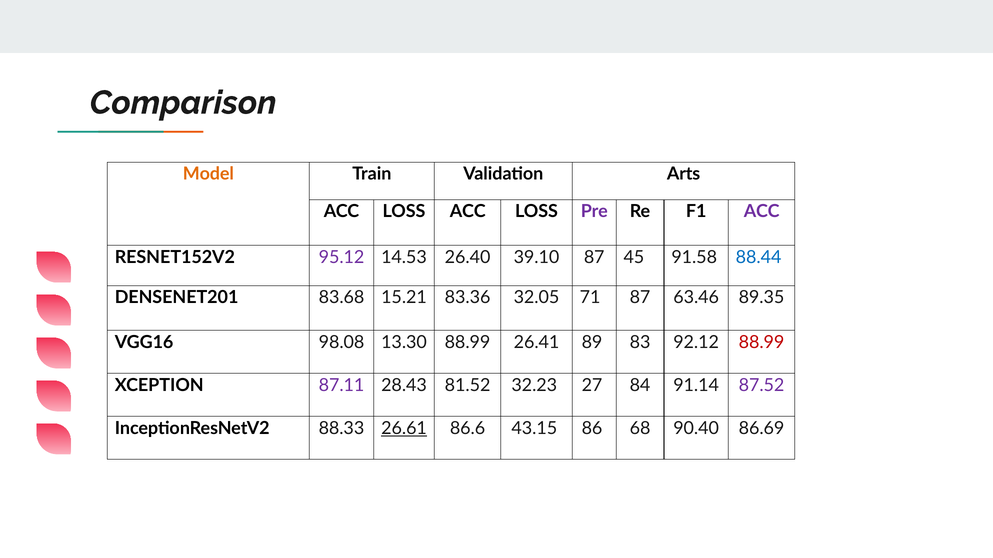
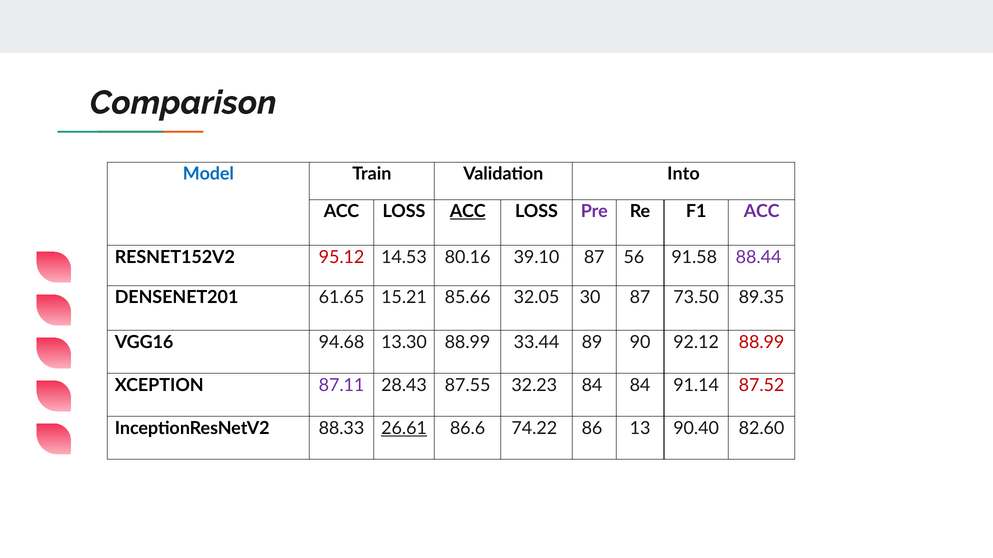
Model colour: orange -> blue
Arts: Arts -> Into
ACC at (468, 212) underline: none -> present
95.12 colour: purple -> red
26.40: 26.40 -> 80.16
45: 45 -> 56
88.44 colour: blue -> purple
83.68: 83.68 -> 61.65
83.36: 83.36 -> 85.66
71: 71 -> 30
63.46: 63.46 -> 73.50
98.08: 98.08 -> 94.68
26.41: 26.41 -> 33.44
83: 83 -> 90
81.52: 81.52 -> 87.55
32.23 27: 27 -> 84
87.52 colour: purple -> red
43.15: 43.15 -> 74.22
68: 68 -> 13
86.69: 86.69 -> 82.60
